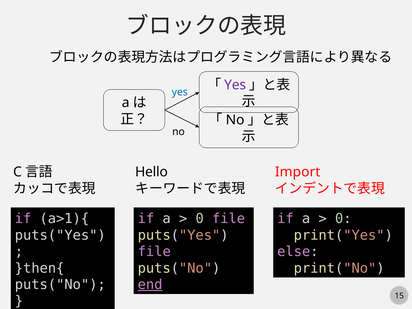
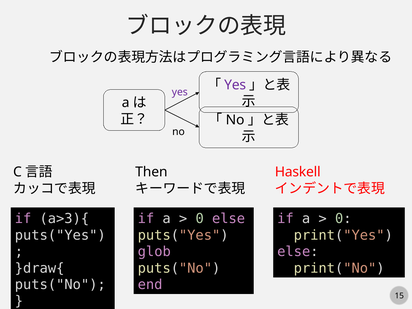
yes at (180, 92) colour: blue -> purple
Hello: Hello -> Then
Import: Import -> Haskell
a>1){: a>1){ -> a>3){
0 file: file -> else
file at (154, 252): file -> glob
}then{: }then{ -> }draw{
end underline: present -> none
